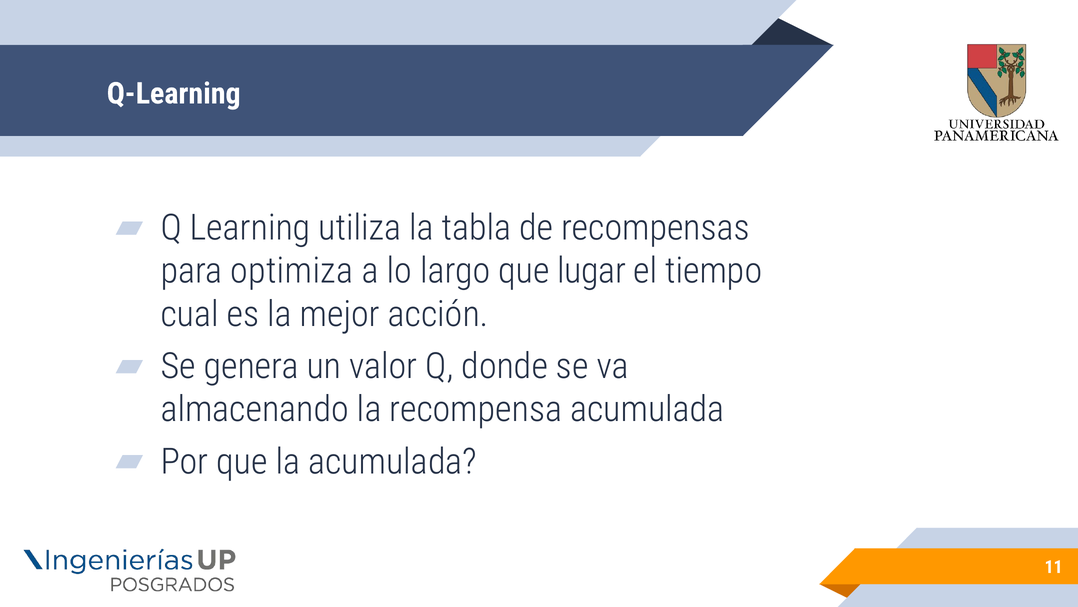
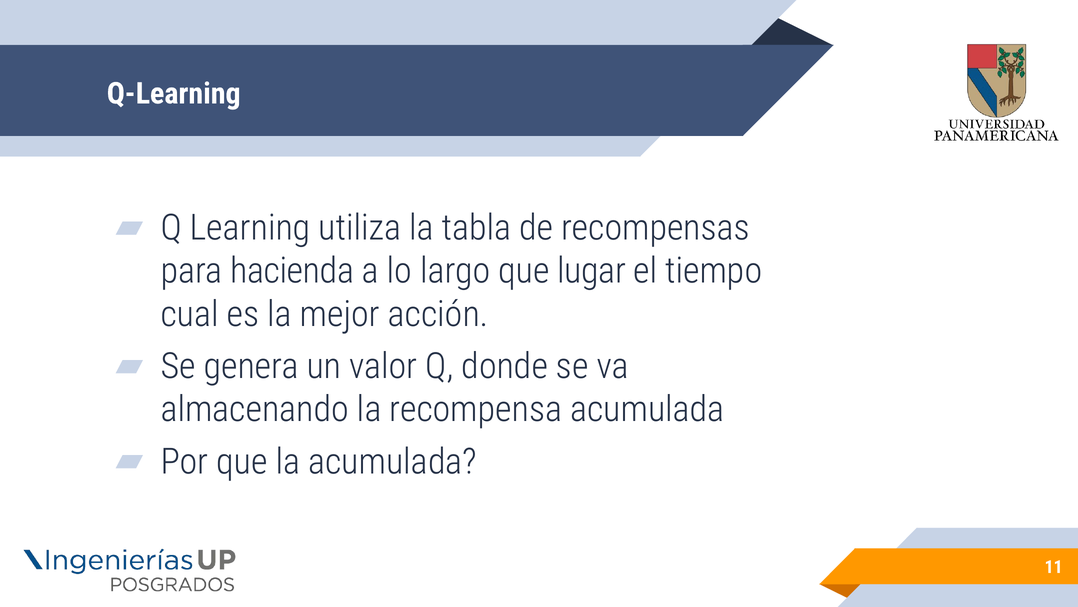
optimiza: optimiza -> hacienda
